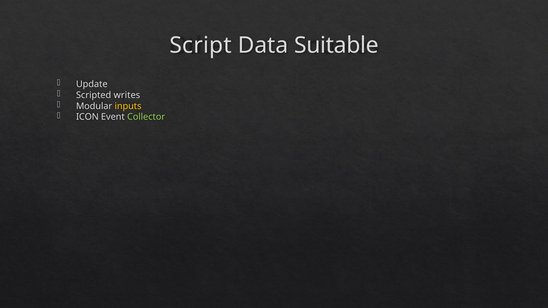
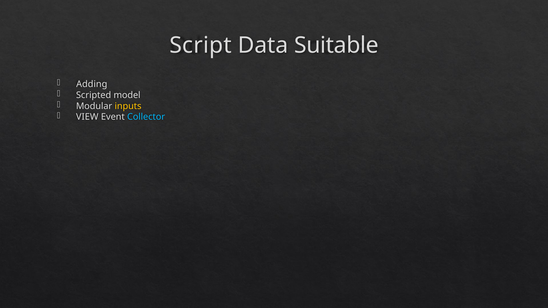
Update: Update -> Adding
writes: writes -> model
ICON: ICON -> VIEW
Collector colour: light green -> light blue
